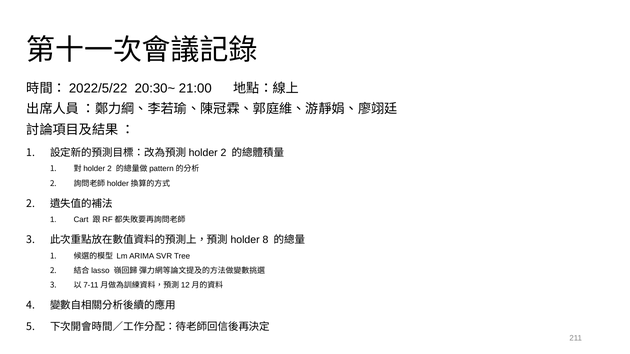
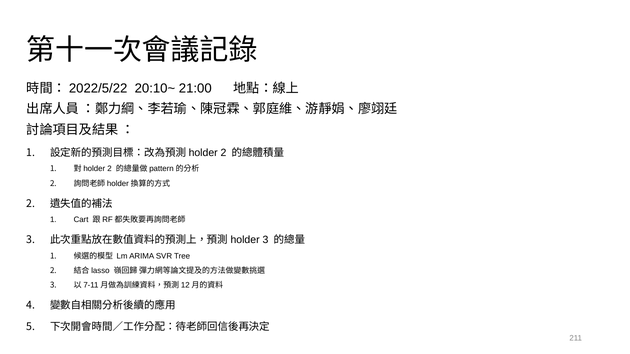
20:30~: 20:30~ -> 20:10~
8 at (265, 240): 8 -> 3
